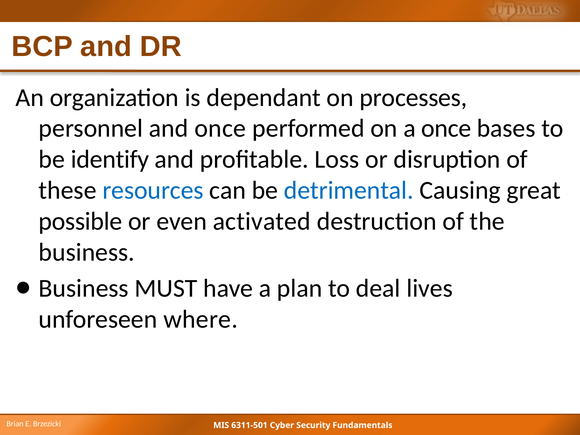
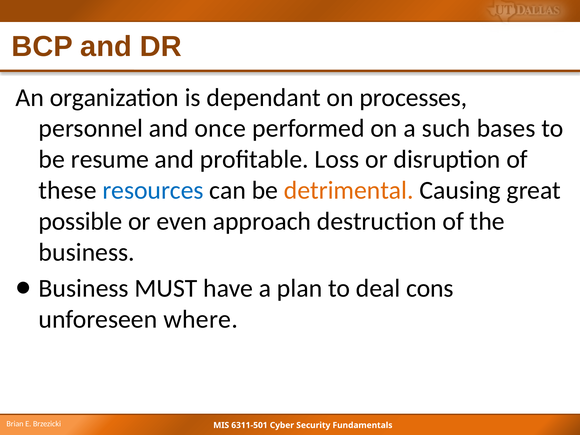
a once: once -> such
identify: identify -> resume
detrimental colour: blue -> orange
activated: activated -> approach
lives: lives -> cons
